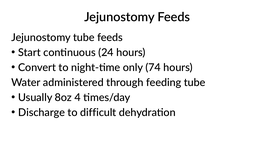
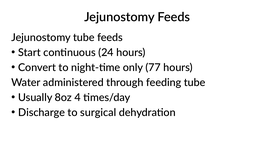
74: 74 -> 77
difficult: difficult -> surgical
